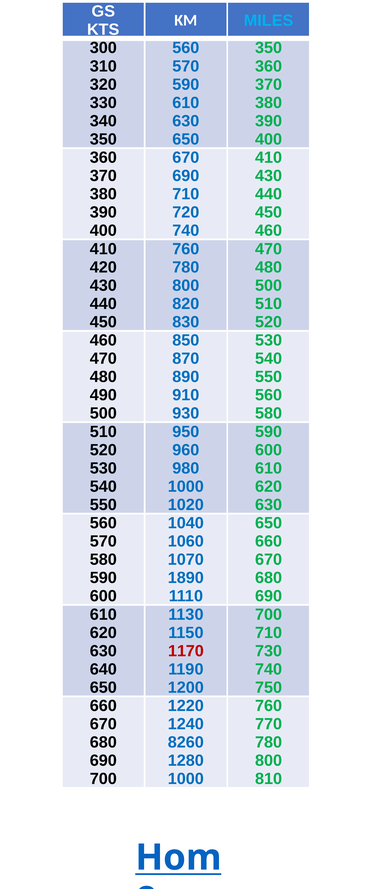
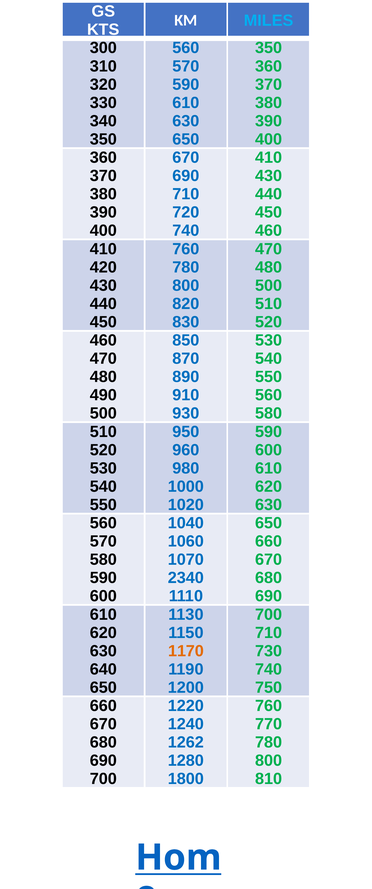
1890: 1890 -> 2340
1170 colour: red -> orange
8260: 8260 -> 1262
1000 at (186, 780): 1000 -> 1800
